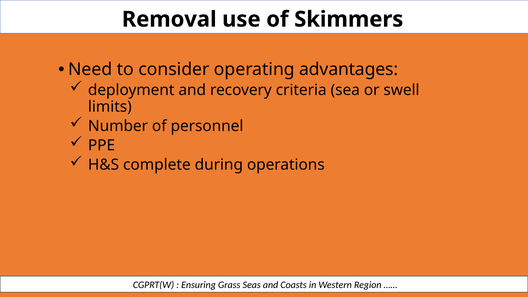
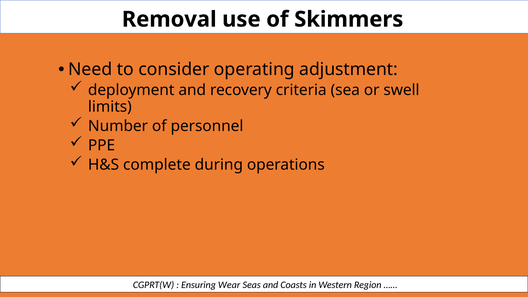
advantages: advantages -> adjustment
Grass: Grass -> Wear
